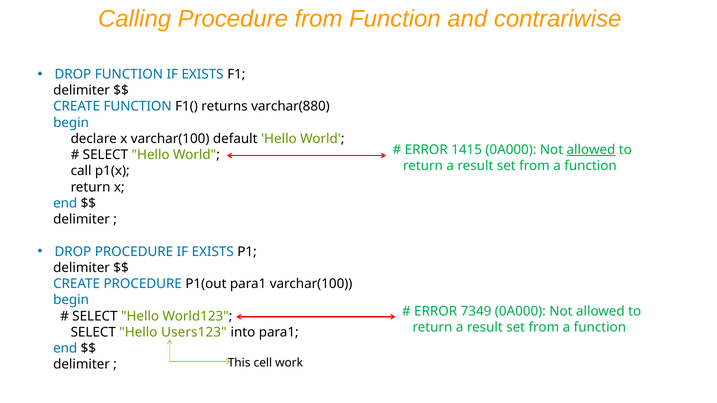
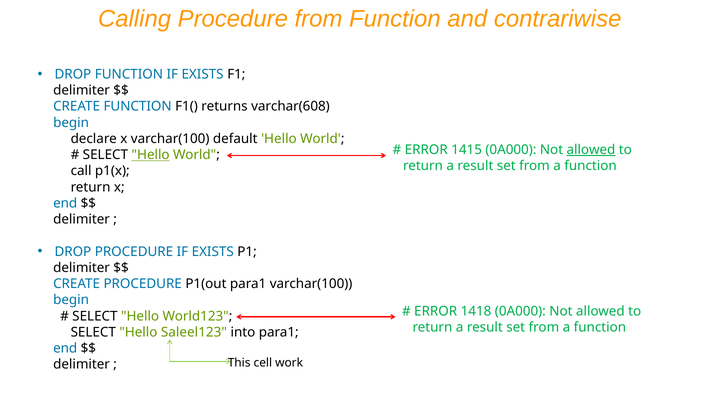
varchar(880: varchar(880 -> varchar(608
Hello at (151, 155) underline: none -> present
7349: 7349 -> 1418
Users123: Users123 -> Saleel123
